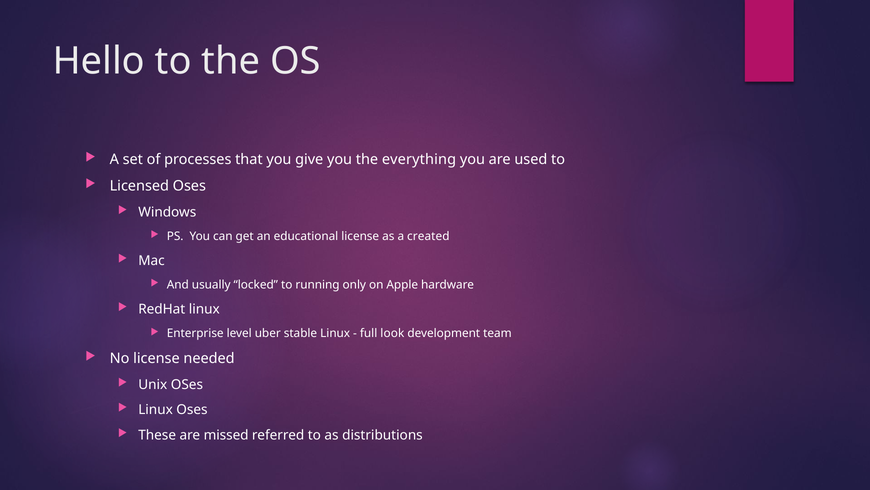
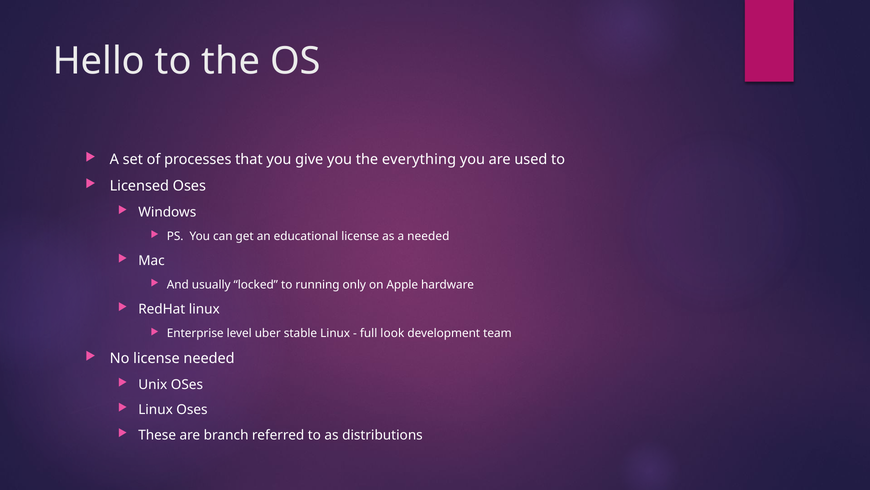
a created: created -> needed
missed: missed -> branch
